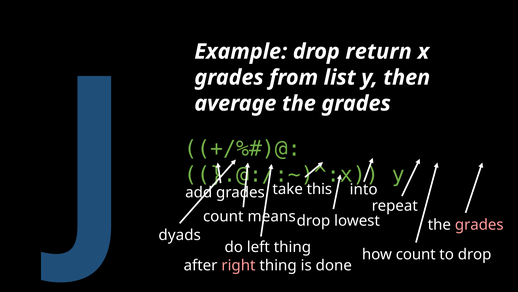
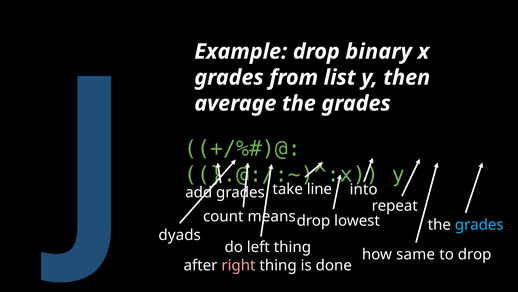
return: return -> binary
this: this -> line
grades at (479, 224) colour: pink -> light blue
how count: count -> same
